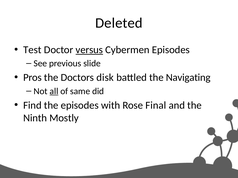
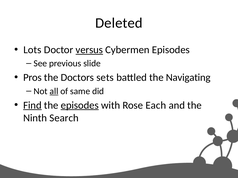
Test: Test -> Lots
disk: disk -> sets
Find underline: none -> present
episodes at (80, 105) underline: none -> present
Final: Final -> Each
Mostly: Mostly -> Search
